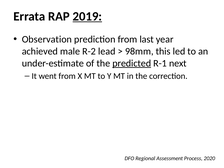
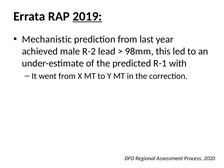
Observation: Observation -> Mechanistic
predicted underline: present -> none
next: next -> with
